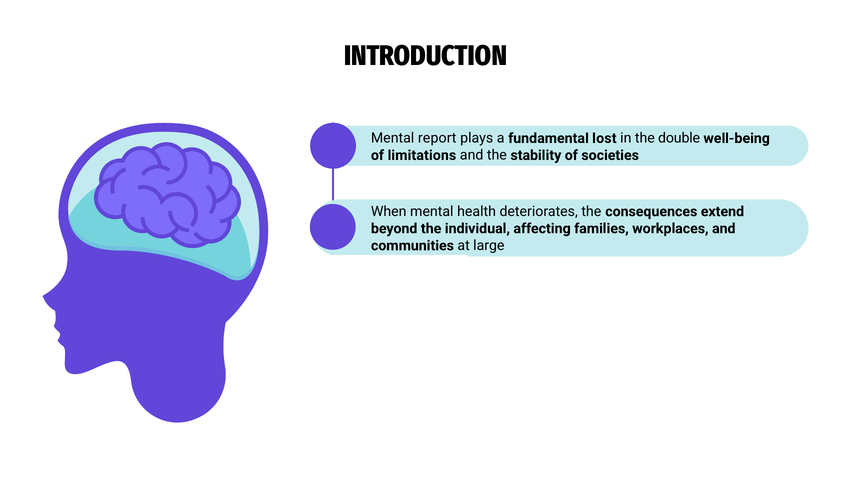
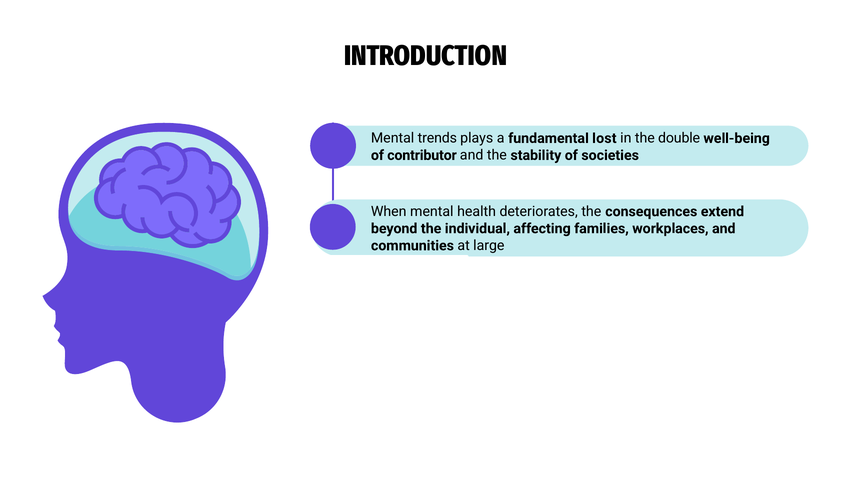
report: report -> trends
limitations: limitations -> contributor
